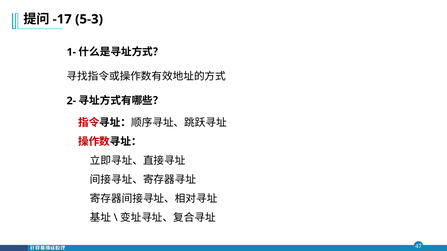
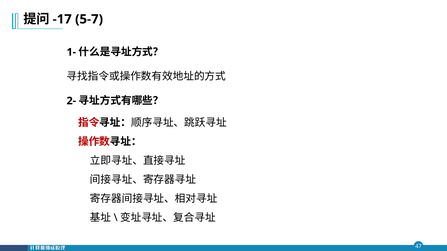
5-3: 5-3 -> 5-7
